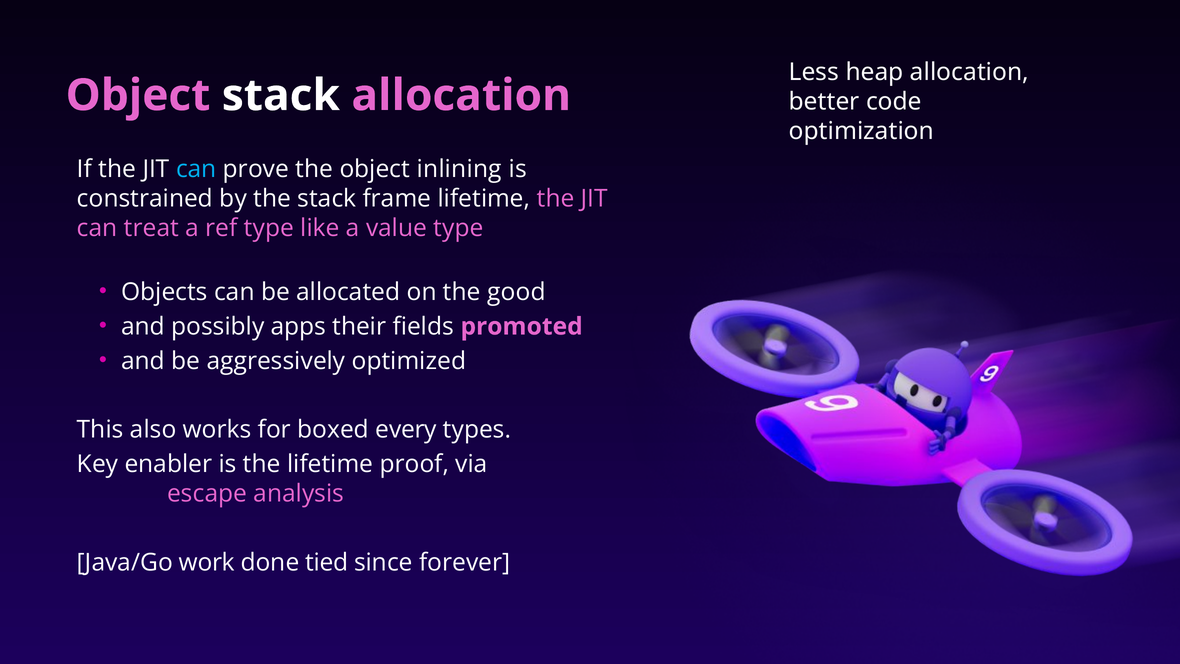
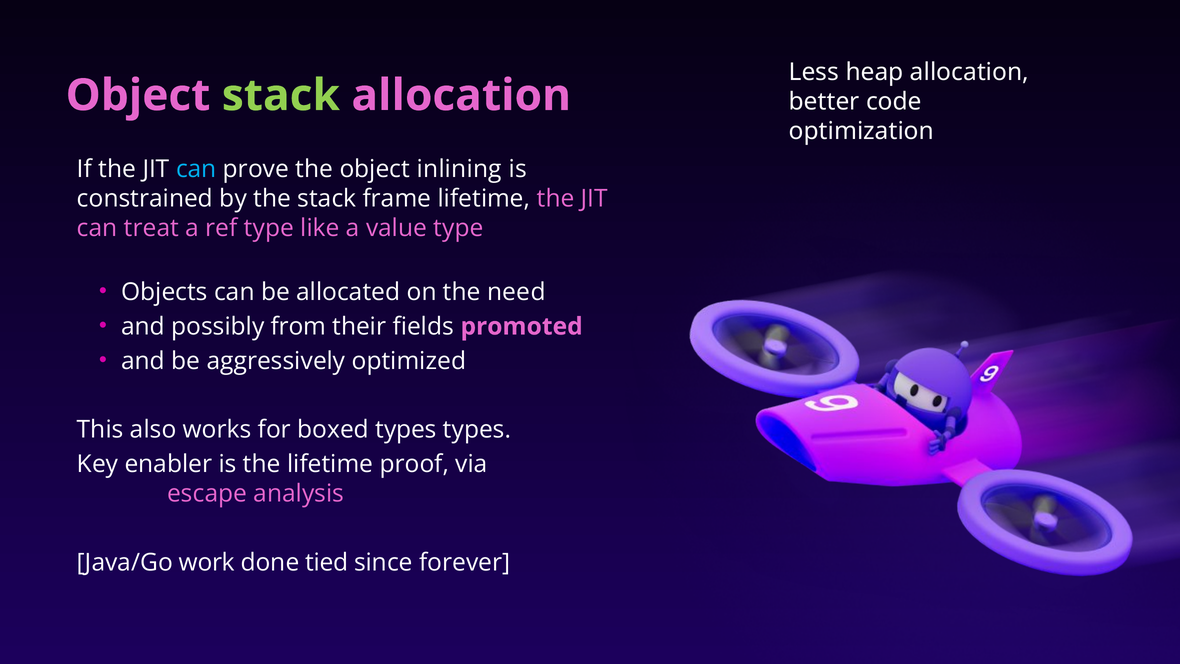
stack at (281, 95) colour: white -> light green
good: good -> need
apps: apps -> from
boxed every: every -> types
